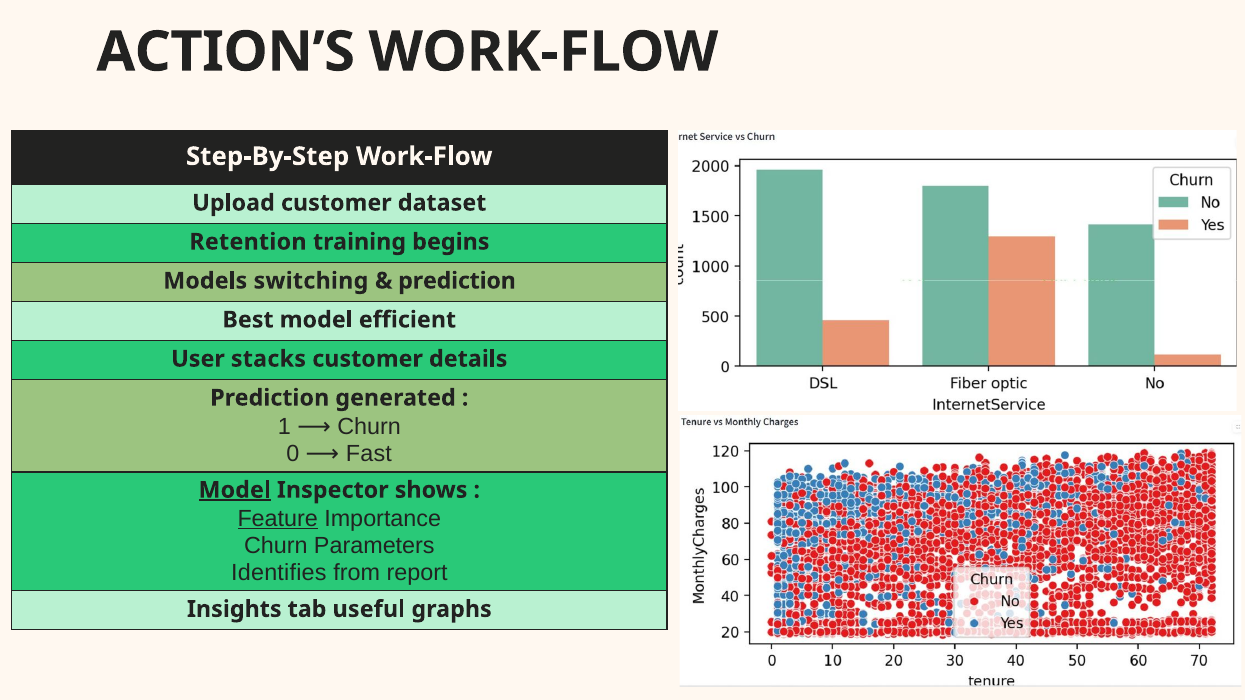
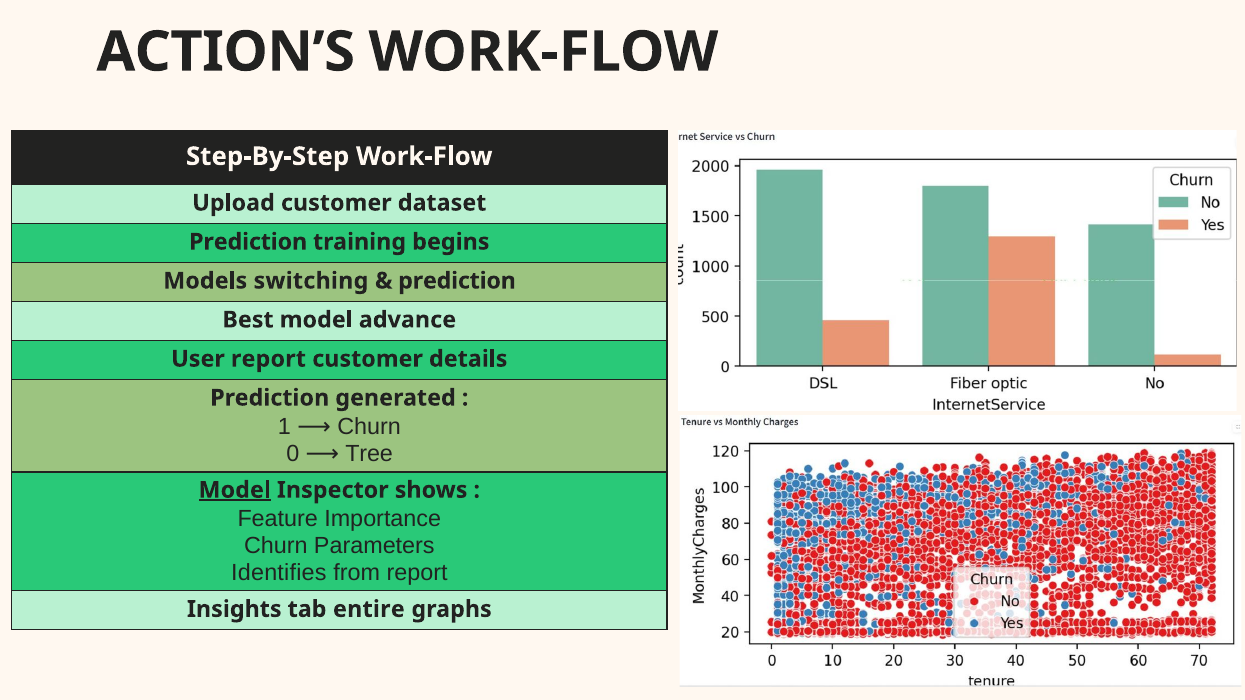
Retention at (248, 242): Retention -> Prediction
efficient: efficient -> advance
User stacks: stacks -> report
Fast: Fast -> Tree
Feature underline: present -> none
useful: useful -> entire
